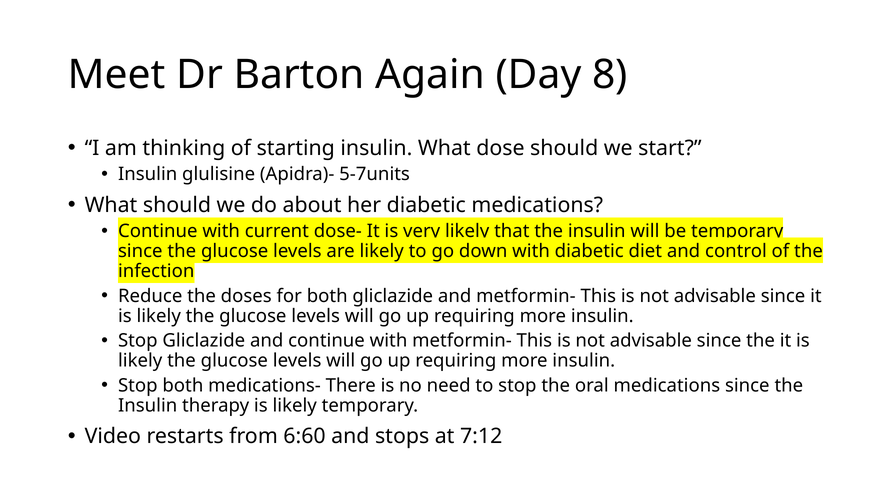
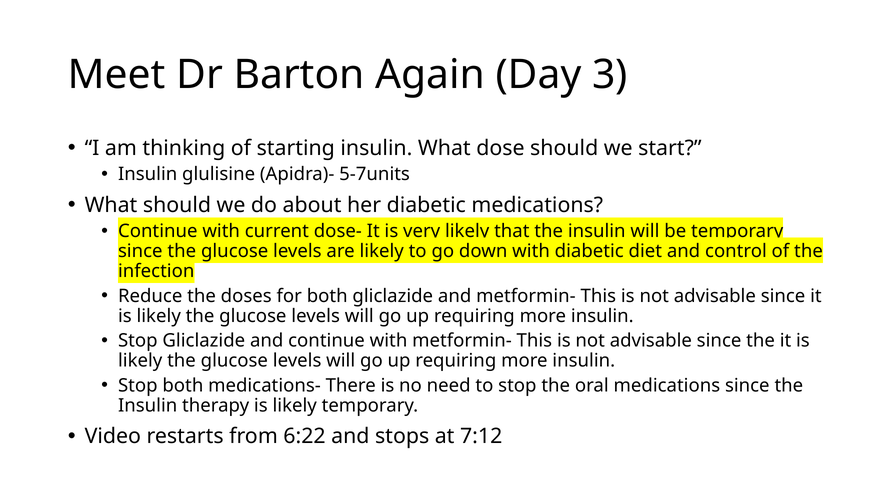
8: 8 -> 3
6:60: 6:60 -> 6:22
